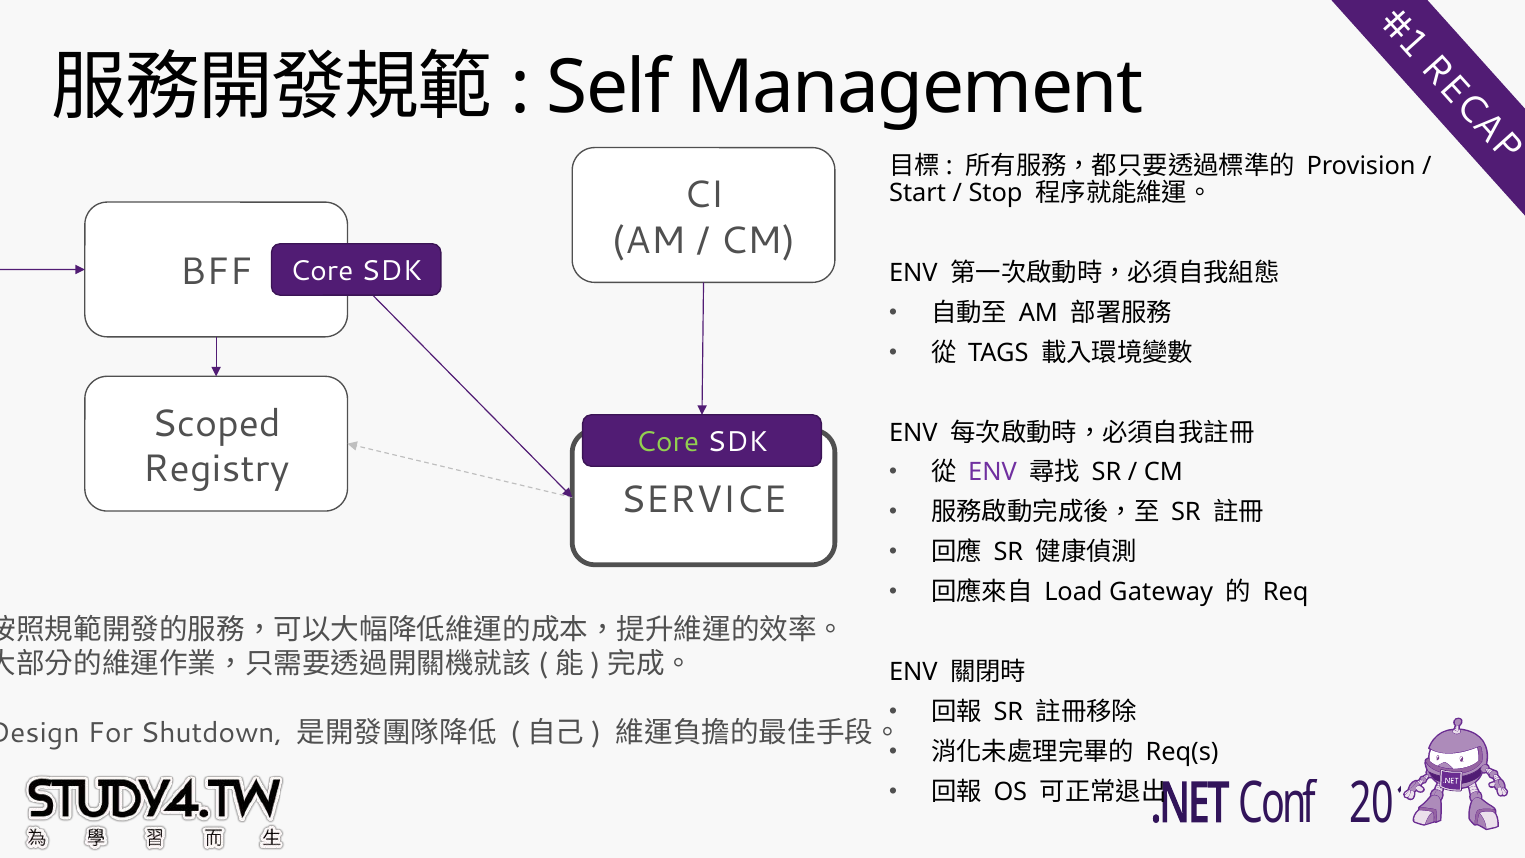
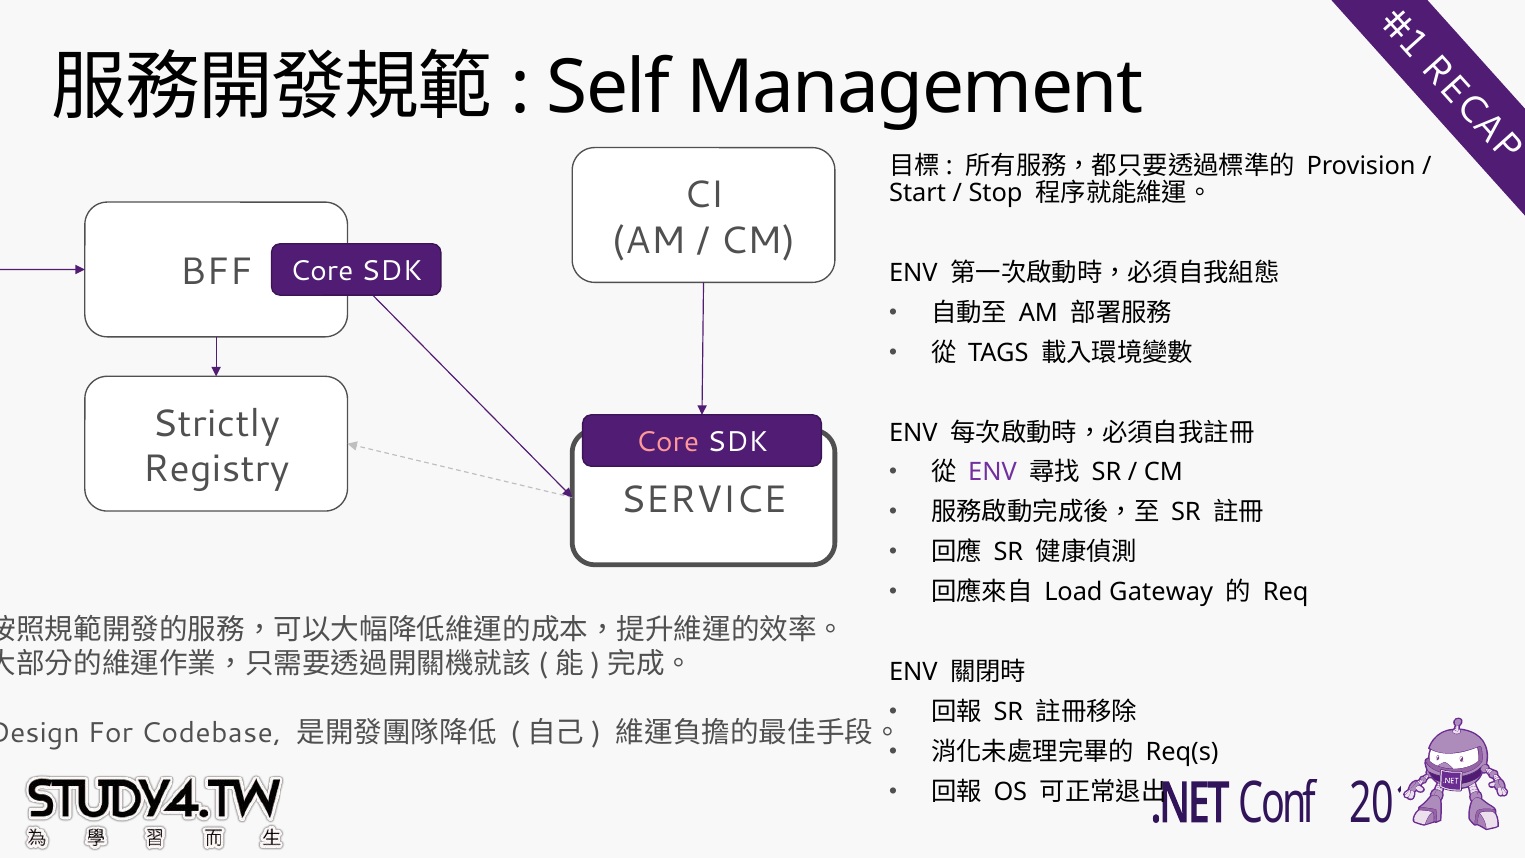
Scoped: Scoped -> Strictly
Core at (667, 442) colour: light green -> pink
Shutdown: Shutdown -> Codebase
